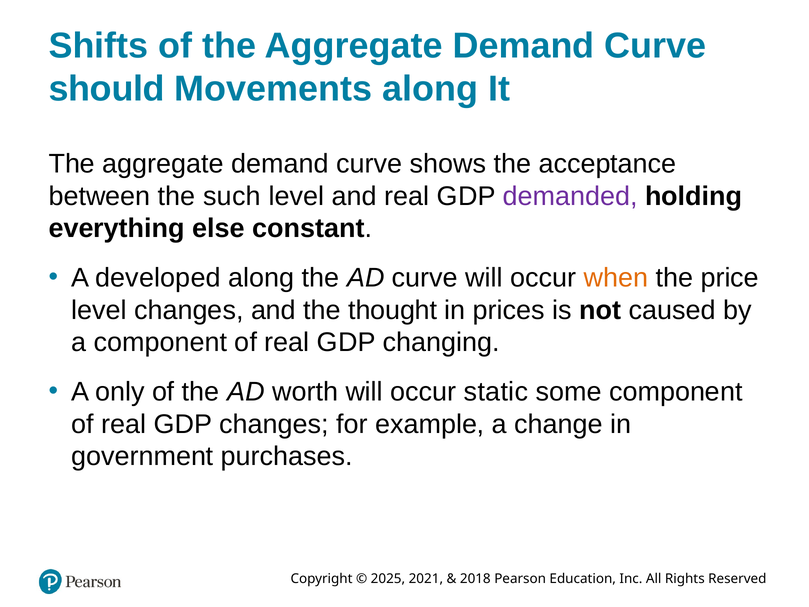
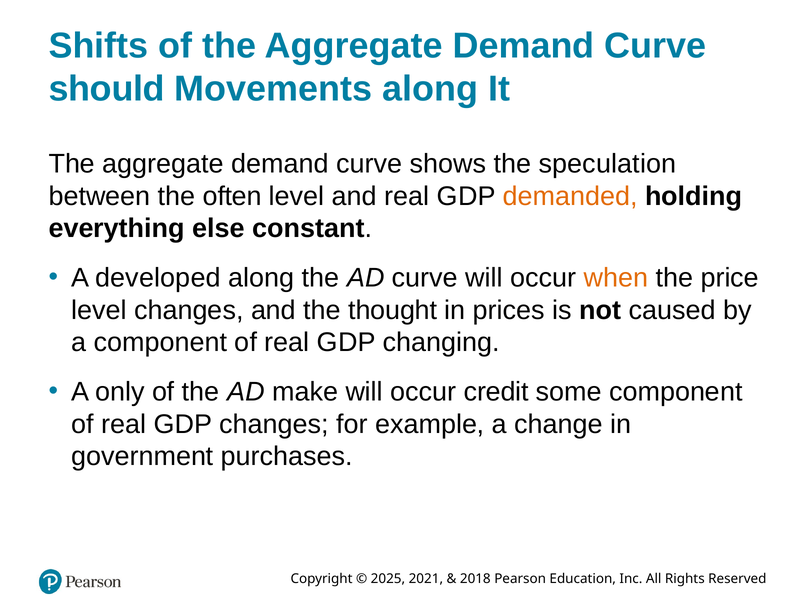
acceptance: acceptance -> speculation
such: such -> often
demanded colour: purple -> orange
worth: worth -> make
static: static -> credit
